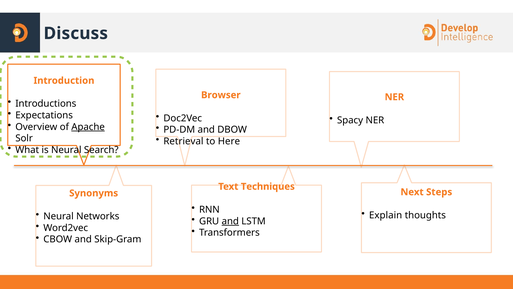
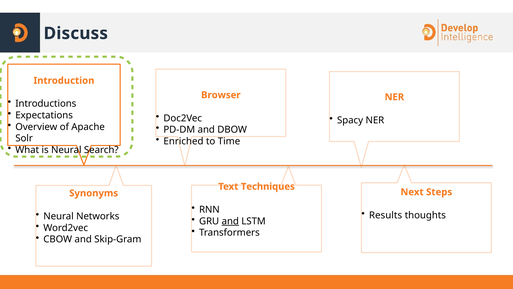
Apache underline: present -> none
Retrieval: Retrieval -> Enriched
Here: Here -> Time
Explain: Explain -> Results
